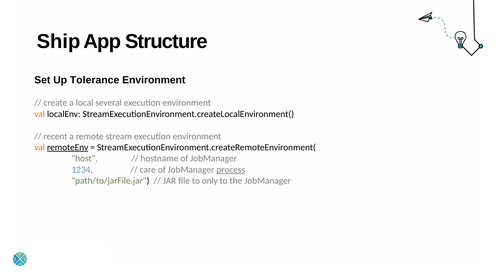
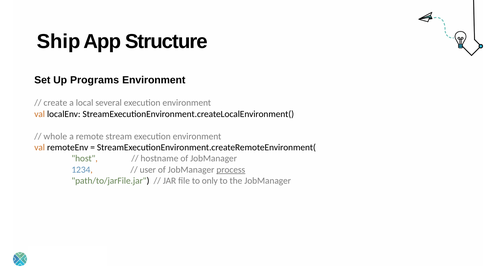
Tolerance: Tolerance -> Programs
recent: recent -> whole
remoteEnv underline: present -> none
care: care -> user
